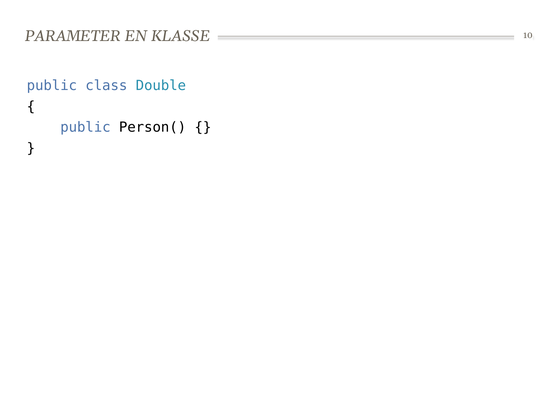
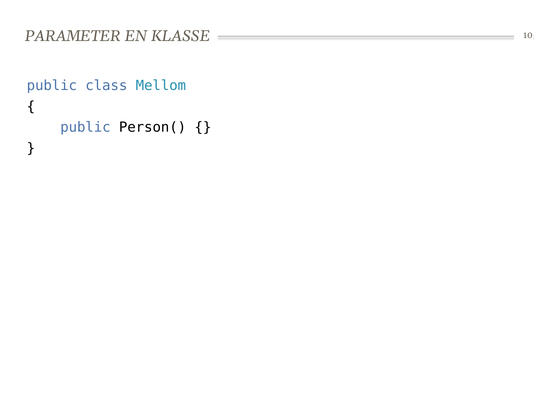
Double: Double -> Mellom
